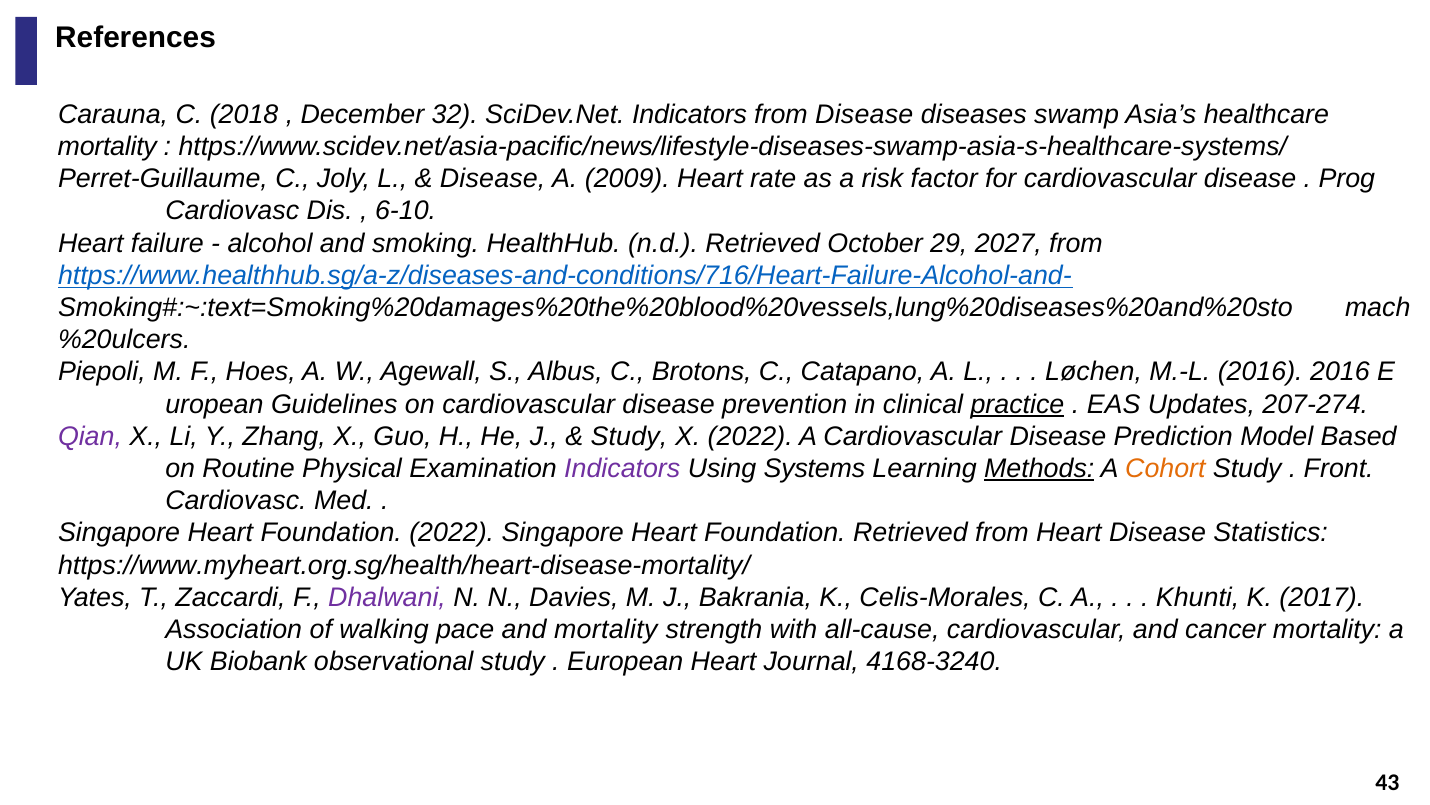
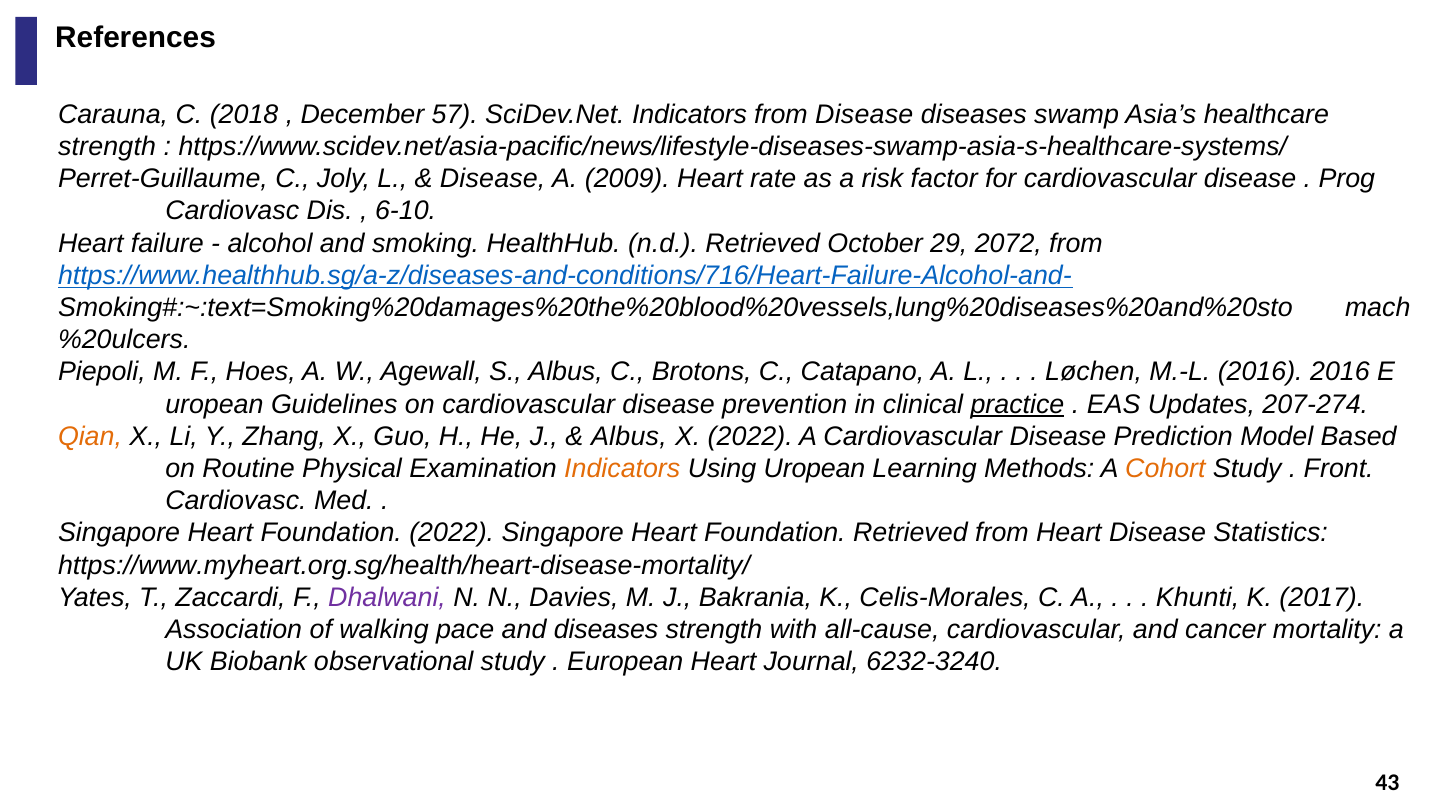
32: 32 -> 57
mortality at (107, 147): mortality -> strength
2027: 2027 -> 2072
Qian colour: purple -> orange
Study at (629, 436): Study -> Albus
Indicators at (622, 468) colour: purple -> orange
Using Systems: Systems -> Uropean
Methods underline: present -> none
and mortality: mortality -> diseases
4168-3240: 4168-3240 -> 6232-3240
